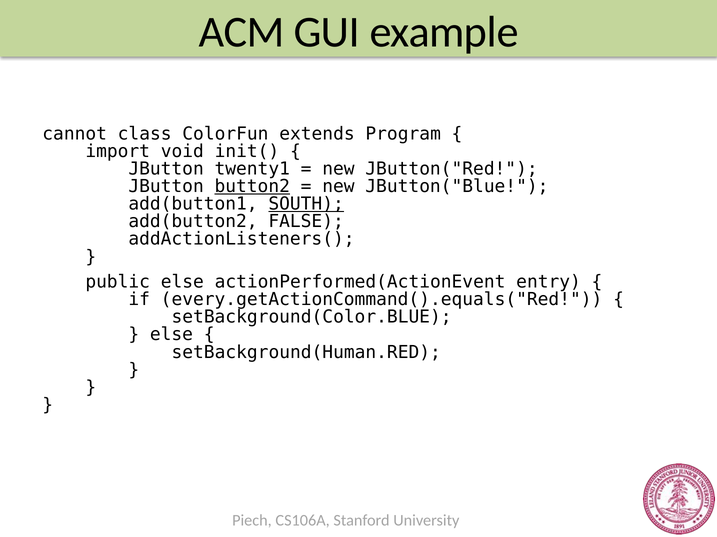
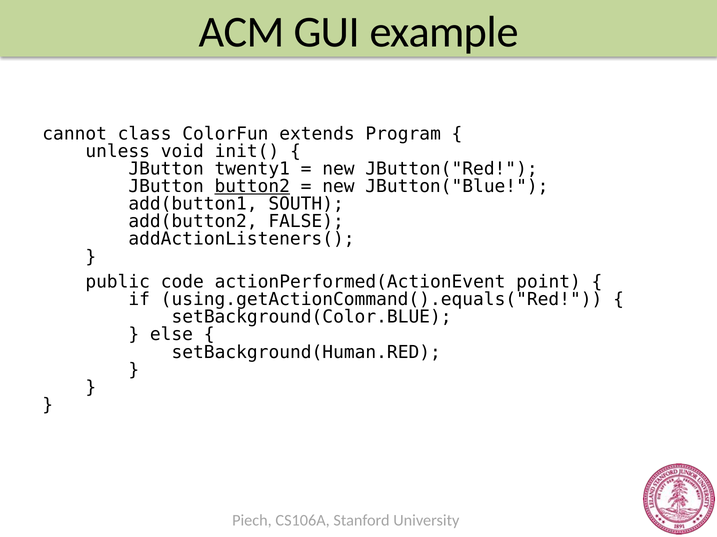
import: import -> unless
SOUTH underline: present -> none
public else: else -> code
entry: entry -> point
every.getActionCommand().equals("Red: every.getActionCommand().equals("Red -> using.getActionCommand().equals("Red
